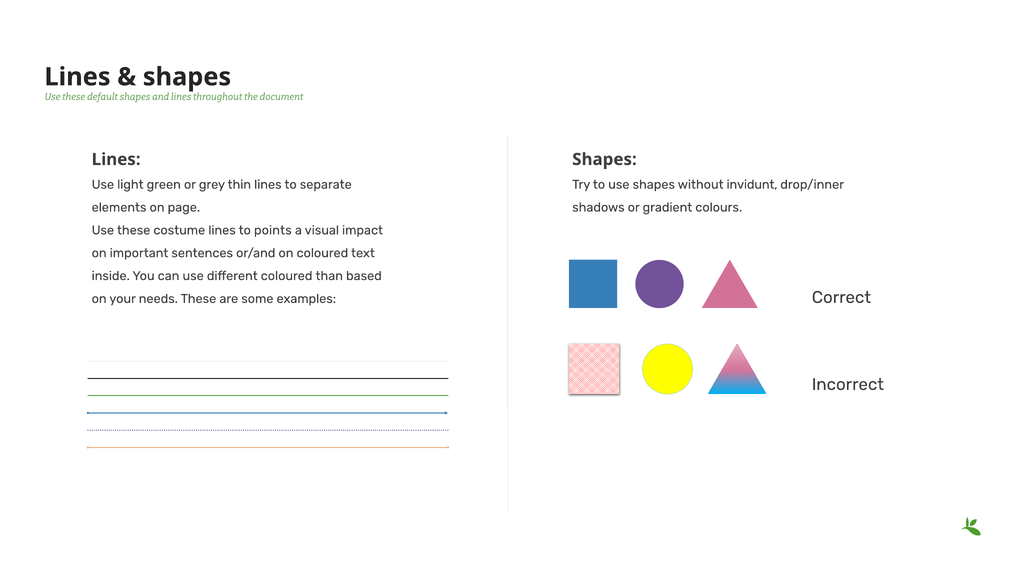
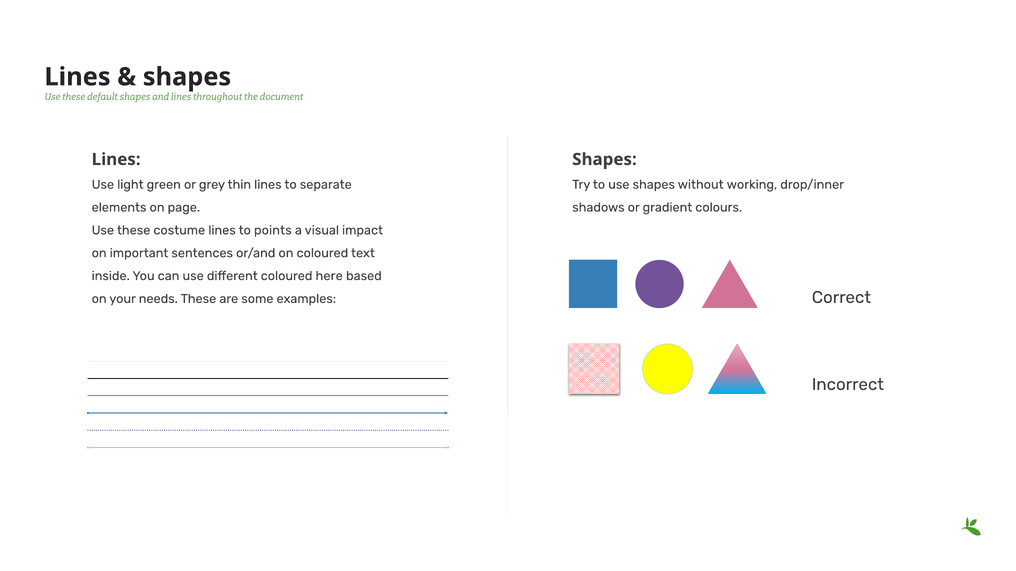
invidunt: invidunt -> working
than: than -> here
